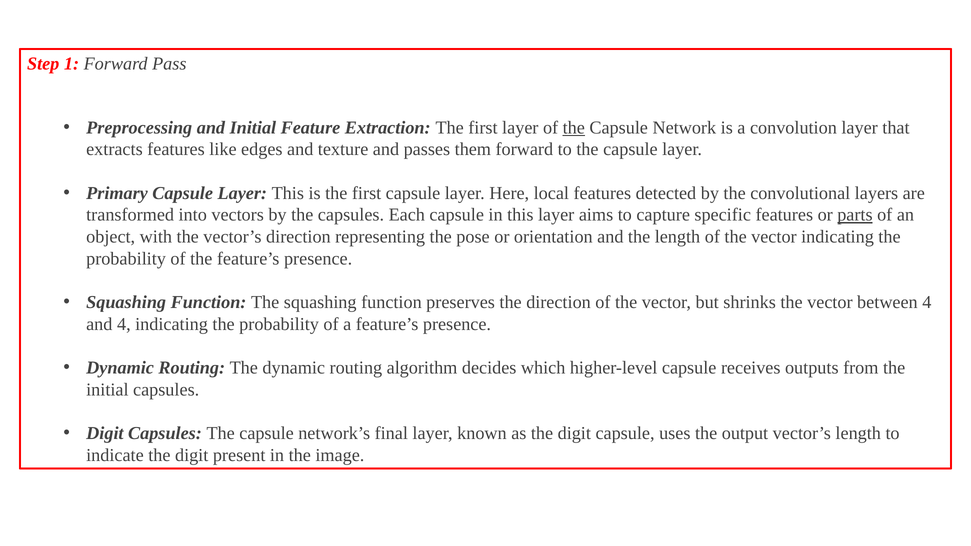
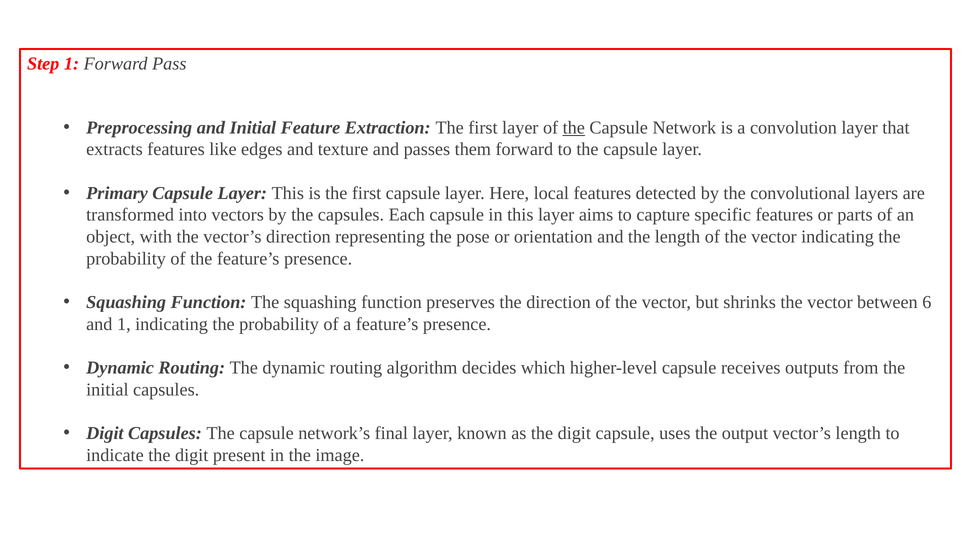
parts underline: present -> none
between 4: 4 -> 6
and 4: 4 -> 1
